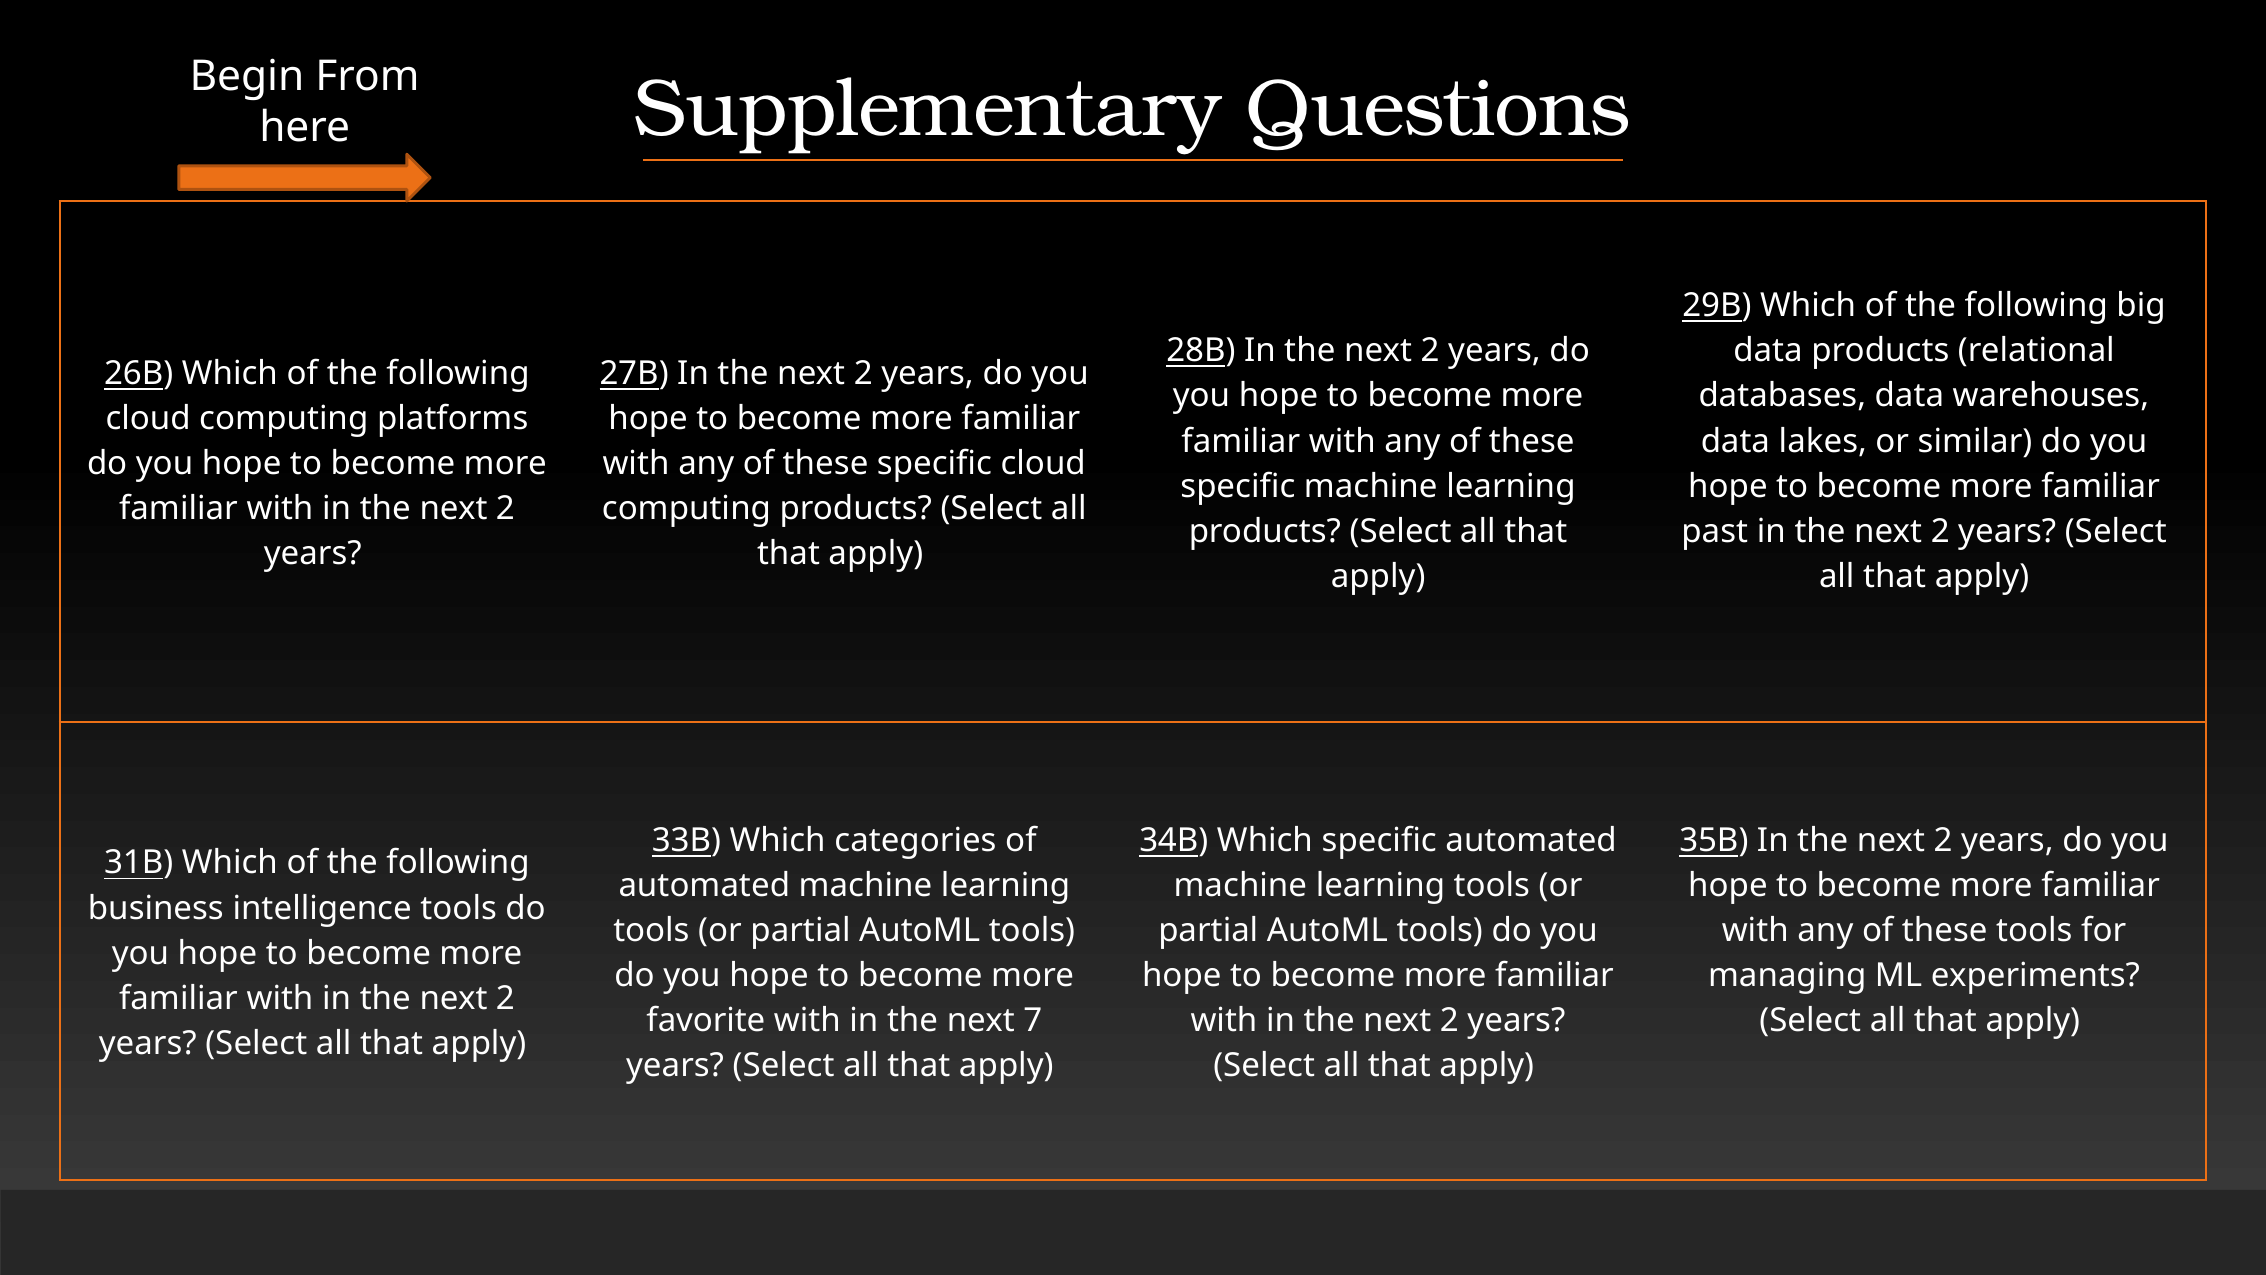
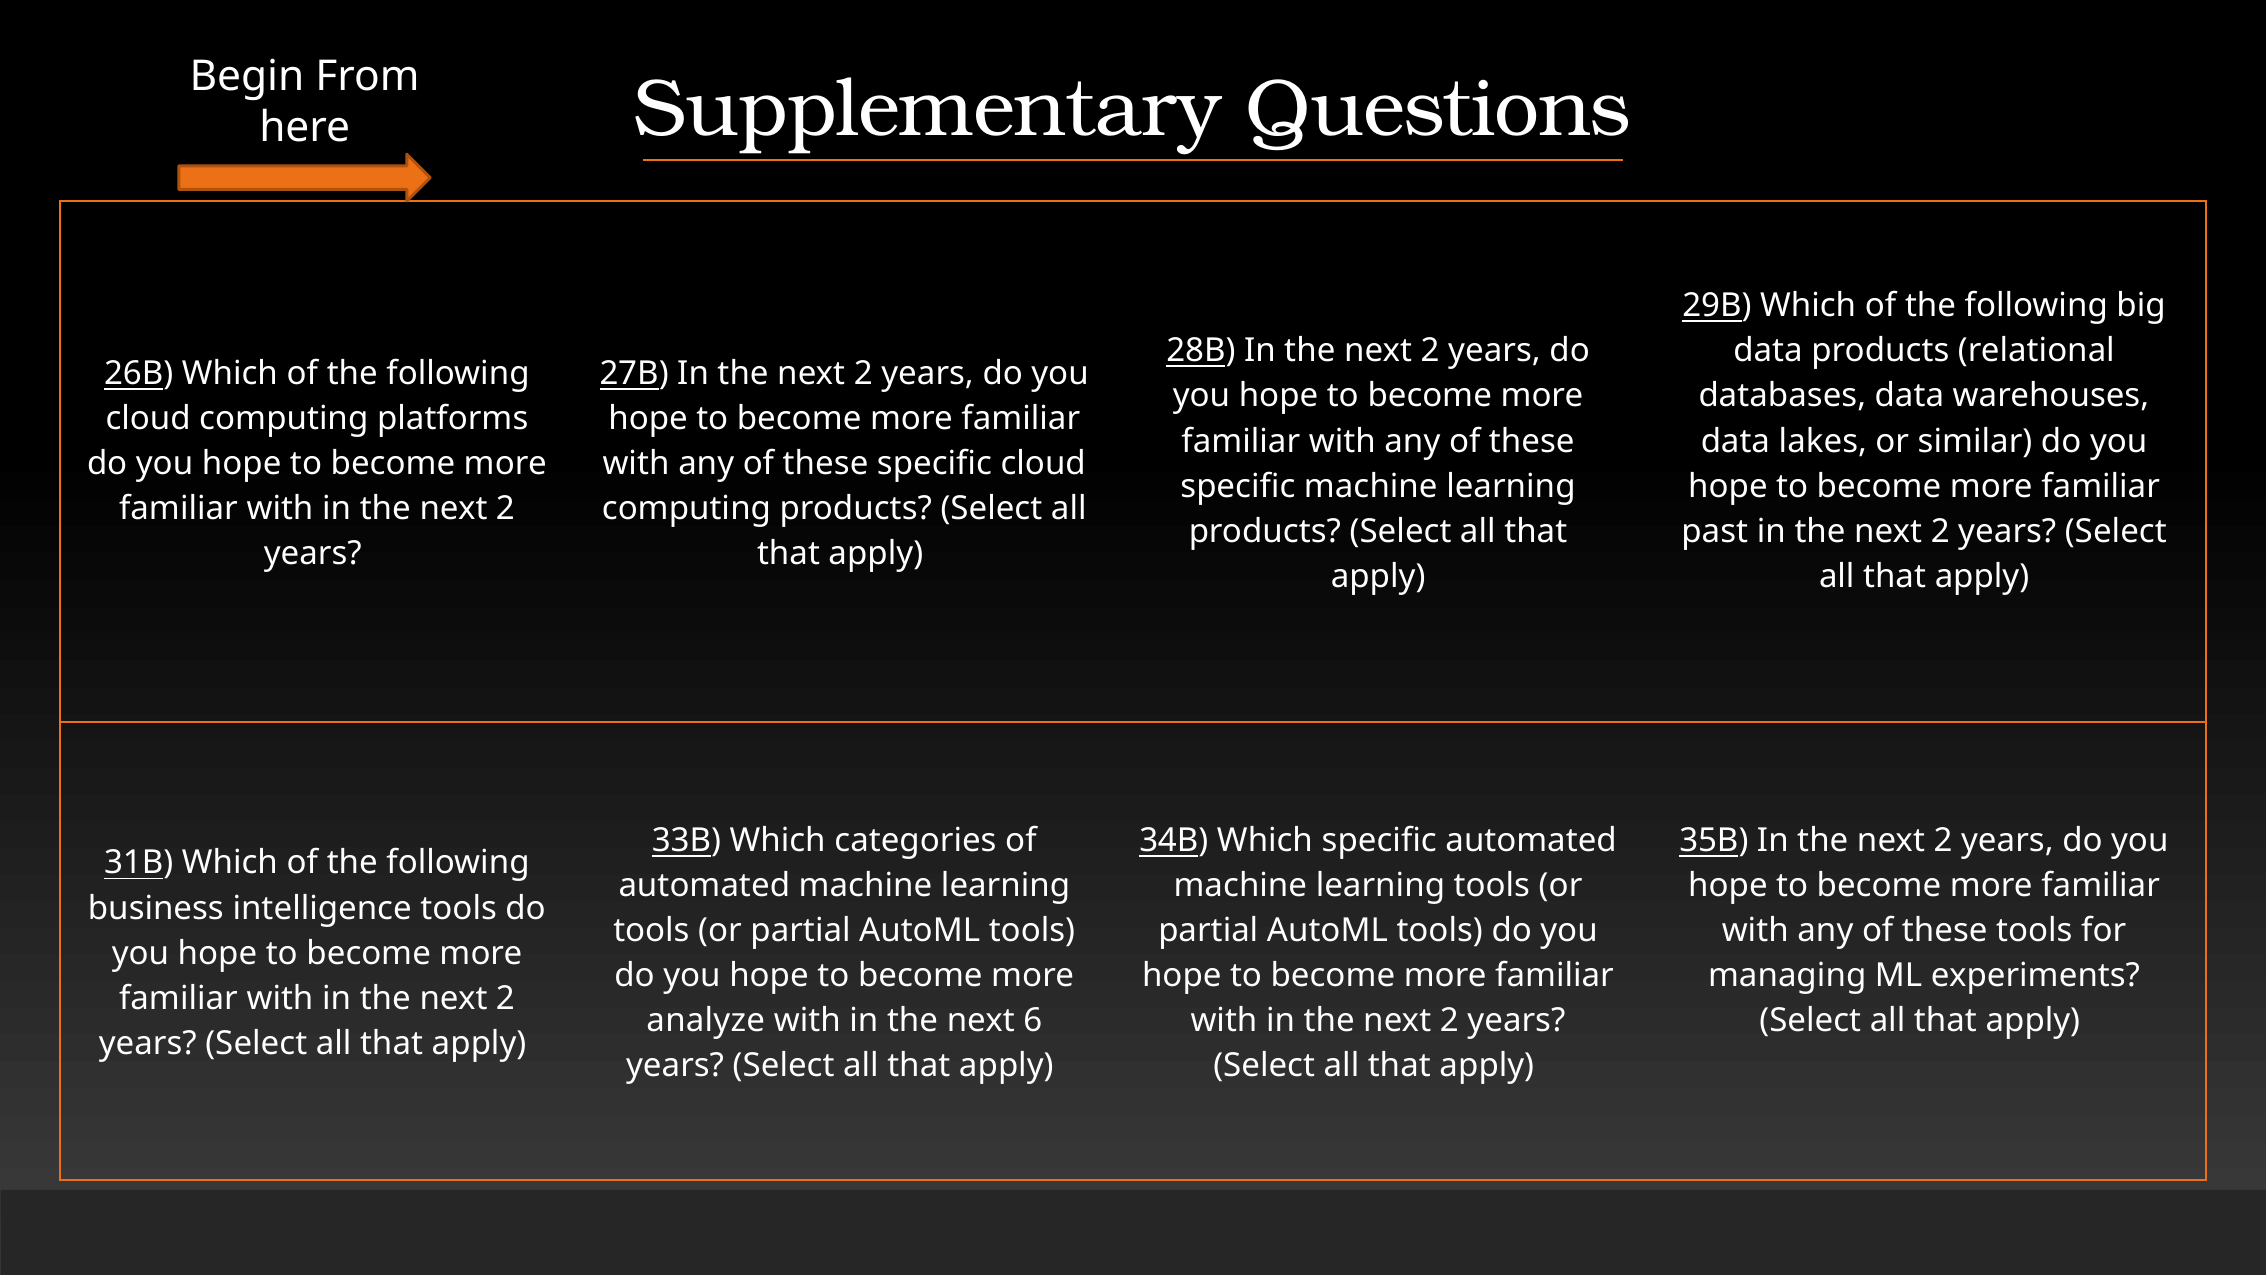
favorite: favorite -> analyze
7: 7 -> 6
